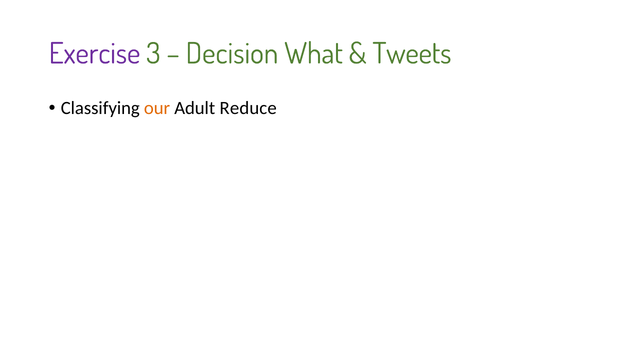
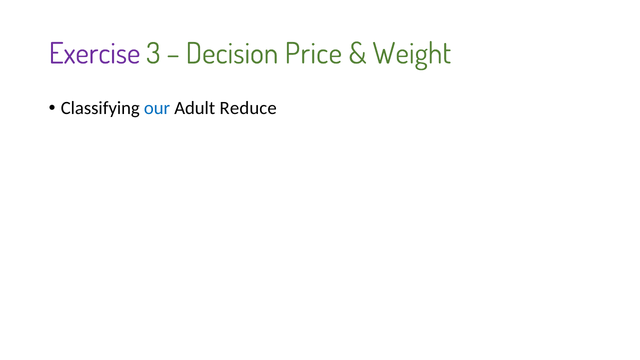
What: What -> Price
Tweets: Tweets -> Weight
our colour: orange -> blue
